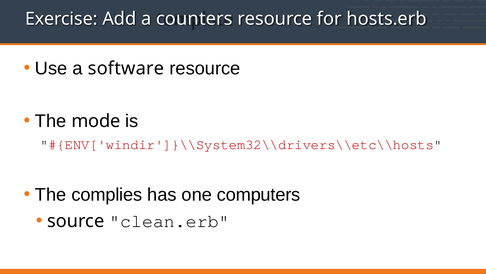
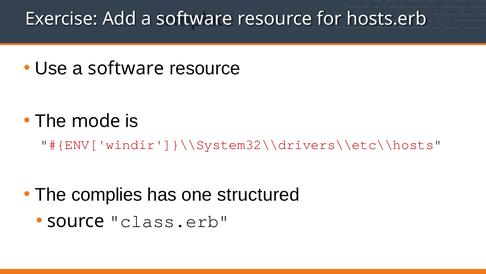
Add a counters: counters -> software
computers: computers -> structured
clean.erb: clean.erb -> class.erb
